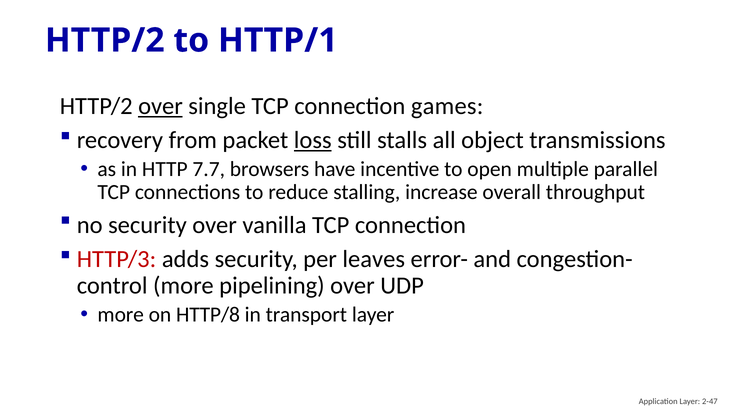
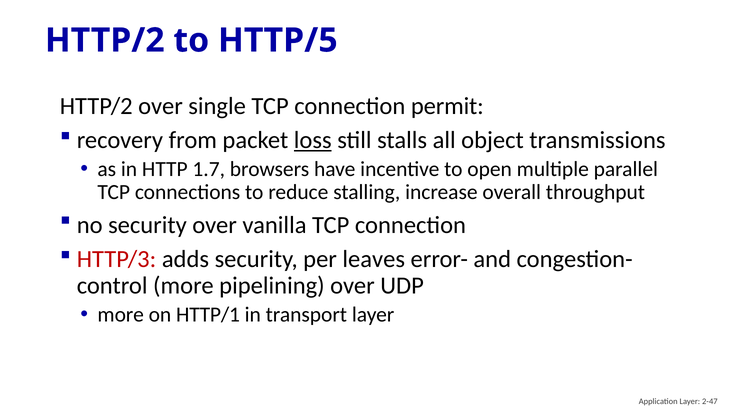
HTTP/1: HTTP/1 -> HTTP/5
over at (161, 106) underline: present -> none
games: games -> permit
7.7: 7.7 -> 1.7
HTTP/8: HTTP/8 -> HTTP/1
